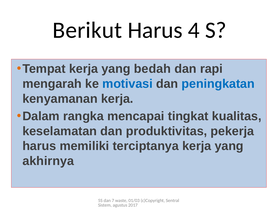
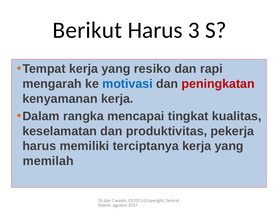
4: 4 -> 3
bedah: bedah -> resiko
peningkatan colour: blue -> red
akhirnya: akhirnya -> memilah
